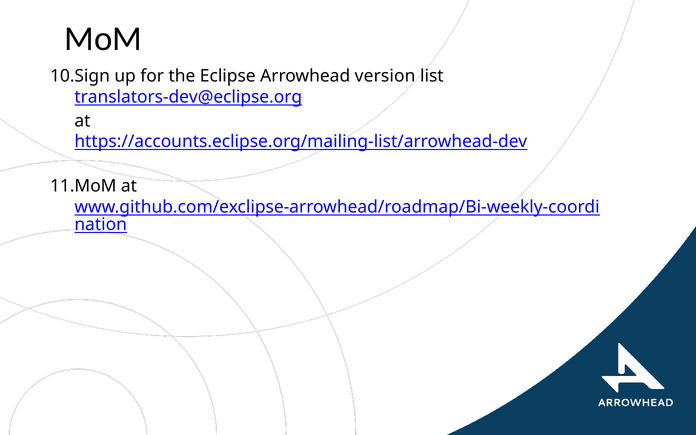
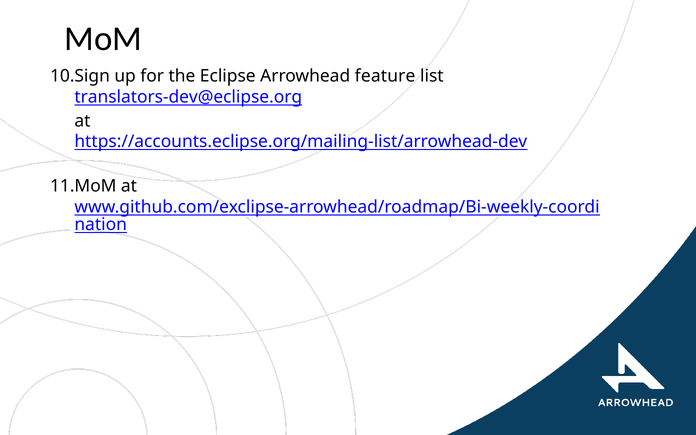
version: version -> feature
